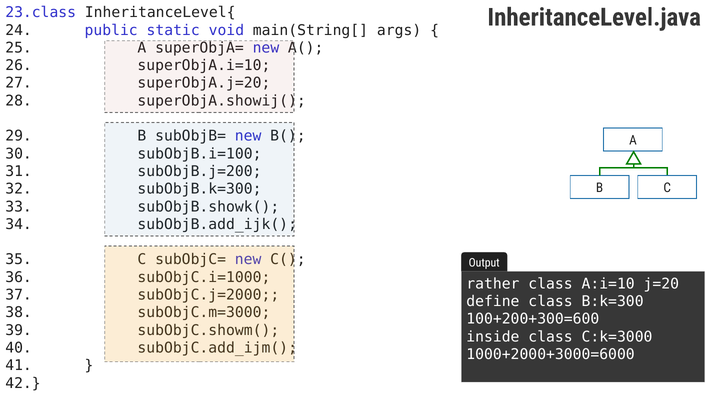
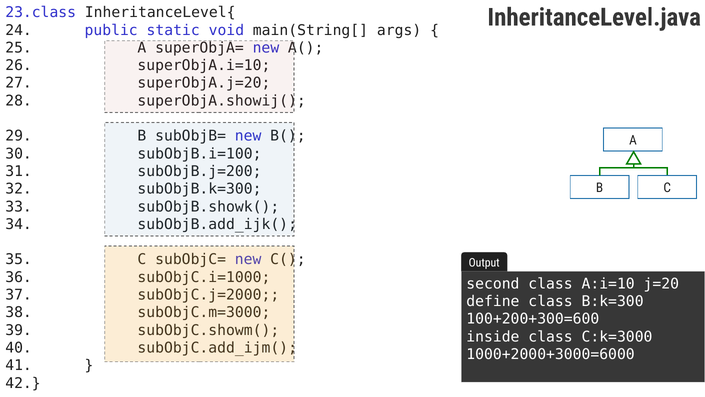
rather: rather -> second
